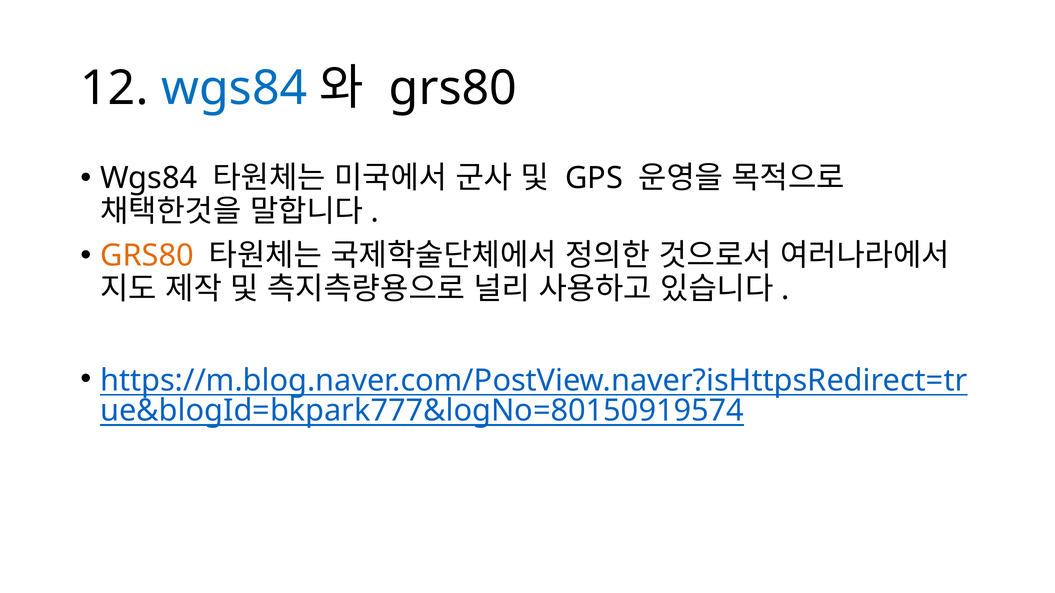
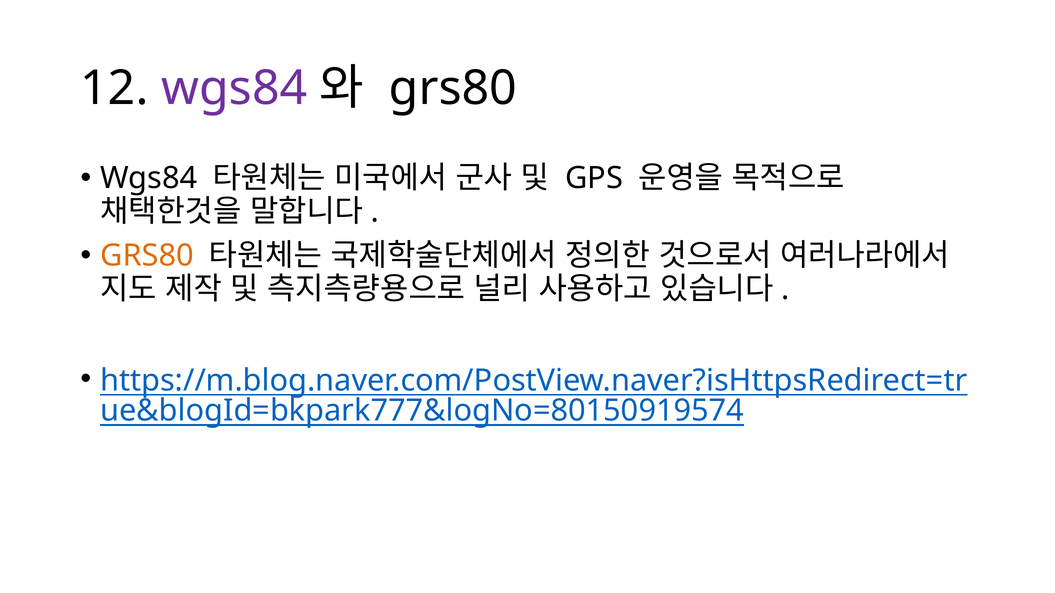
wgs84 at (234, 89) colour: blue -> purple
